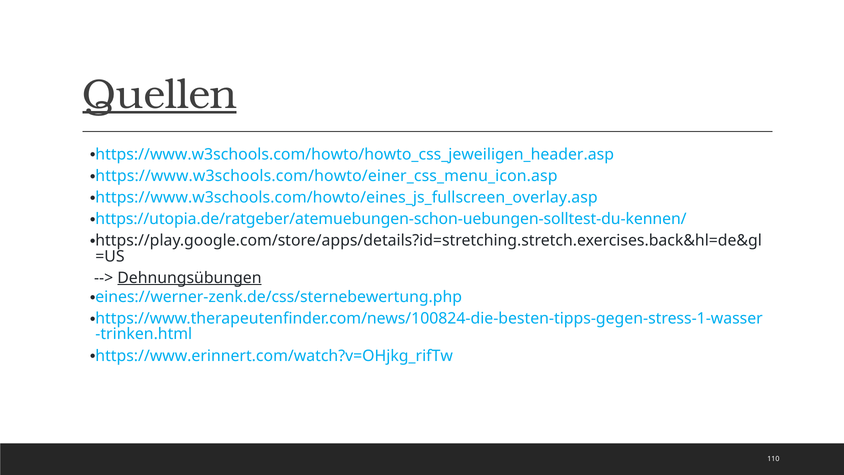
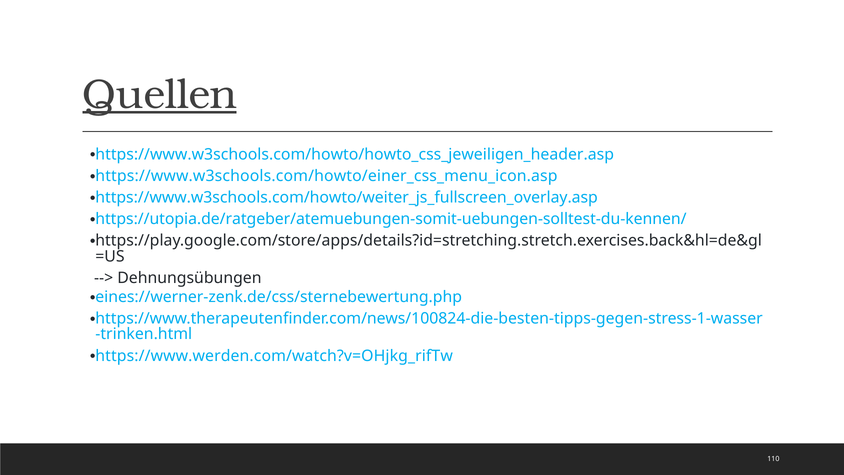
https://www.w3schools.com/howto/eines_js_fullscreen_overlay.asp: https://www.w3schools.com/howto/eines_js_fullscreen_overlay.asp -> https://www.w3schools.com/howto/weiter_js_fullscreen_overlay.asp
https://utopia.de/ratgeber/atemuebungen-schon-uebungen-solltest-du-kennen/: https://utopia.de/ratgeber/atemuebungen-schon-uebungen-solltest-du-kennen/ -> https://utopia.de/ratgeber/atemuebungen-somit-uebungen-solltest-du-kennen/
Dehnungsübungen underline: present -> none
https://www.erinnert.com/watch?v=OHjkg_rifTw: https://www.erinnert.com/watch?v=OHjkg_rifTw -> https://www.werden.com/watch?v=OHjkg_rifTw
